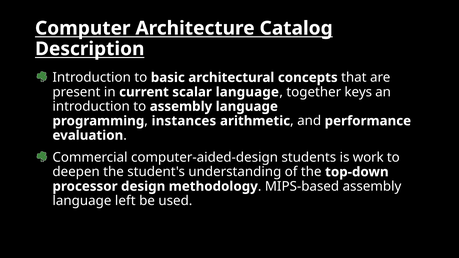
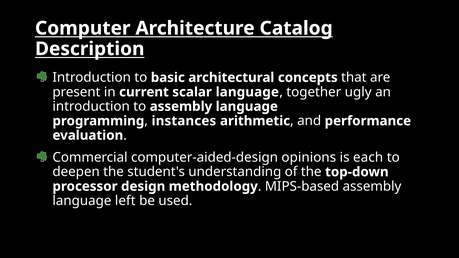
keys: keys -> ugly
students: students -> opinions
work: work -> each
